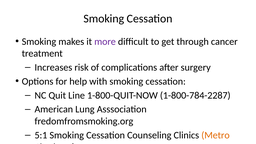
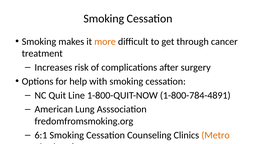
more colour: purple -> orange
1-800-784-2287: 1-800-784-2287 -> 1-800-784-4891
5:1: 5:1 -> 6:1
